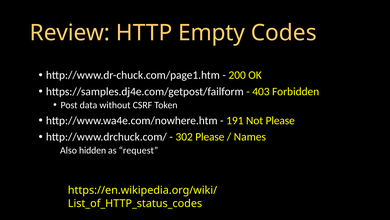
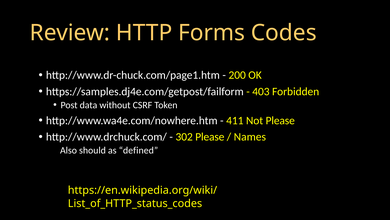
Empty: Empty -> Forms
191: 191 -> 411
hidden: hidden -> should
request: request -> defined
